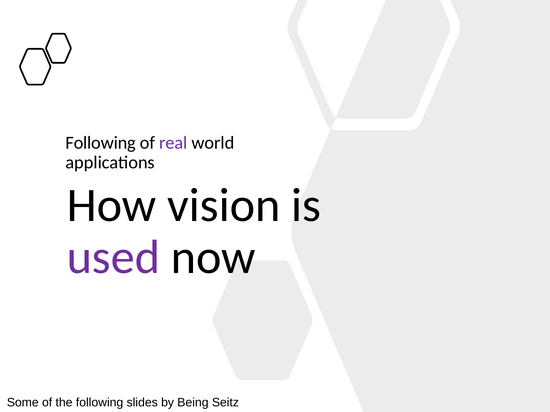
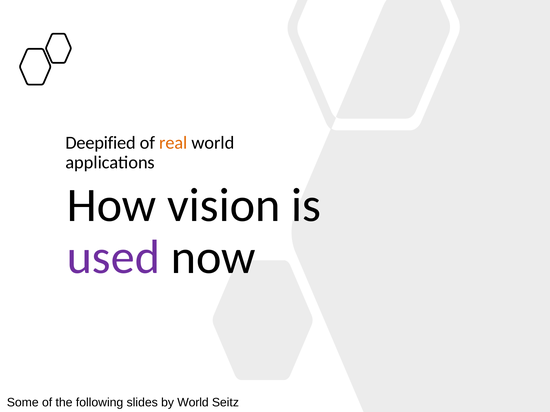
Following at (101, 143): Following -> Deepified
real colour: purple -> orange
by Being: Being -> World
